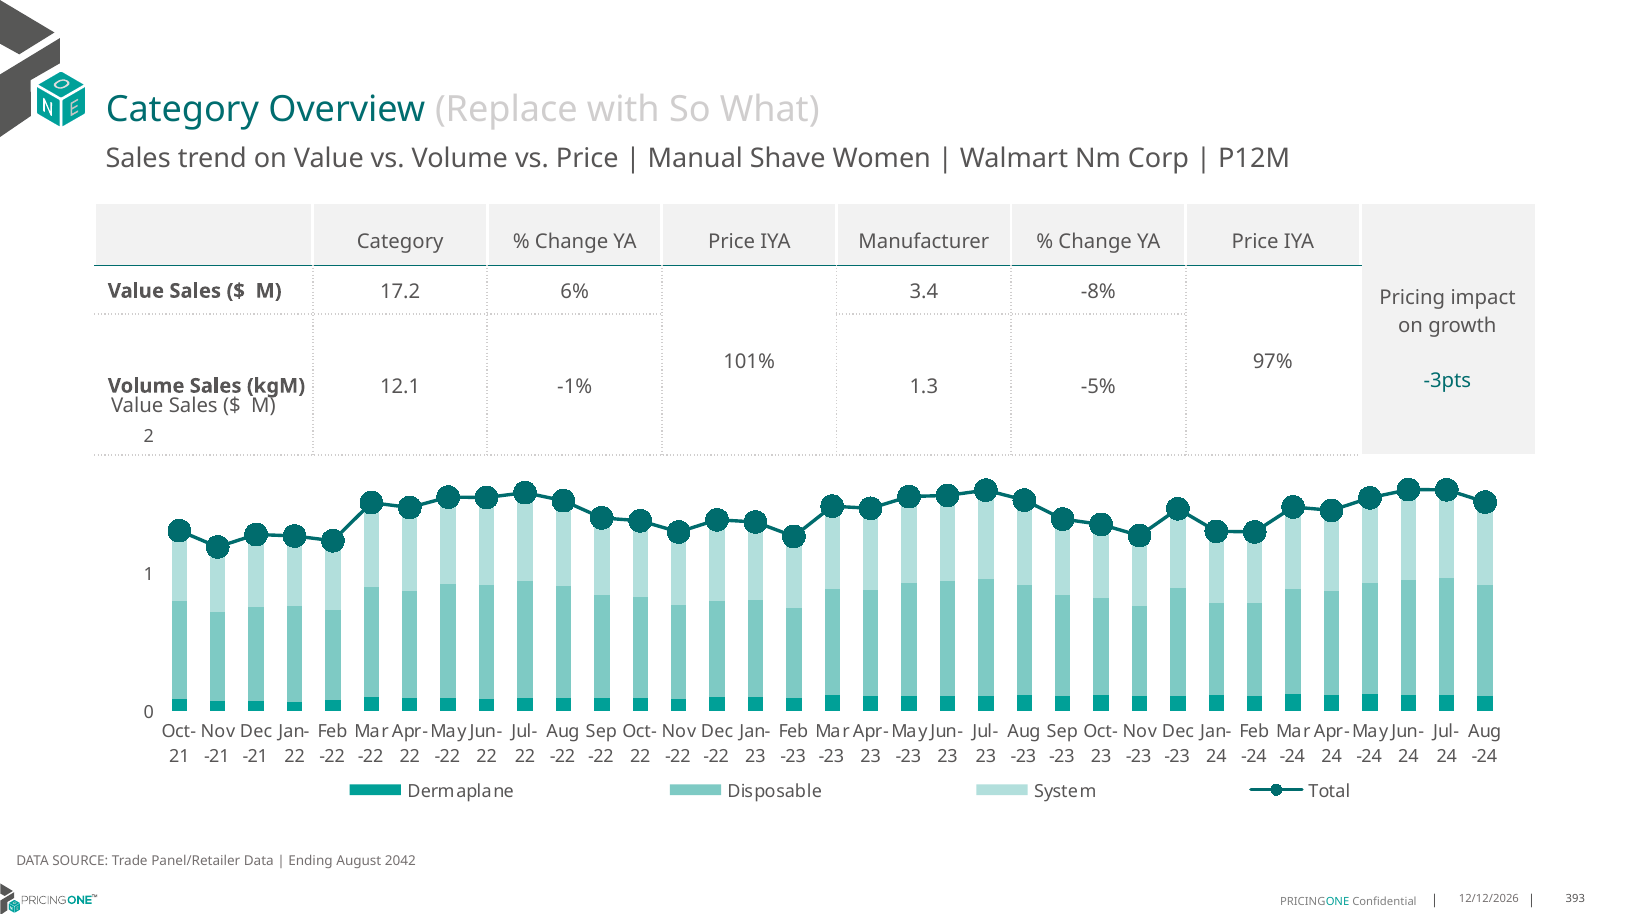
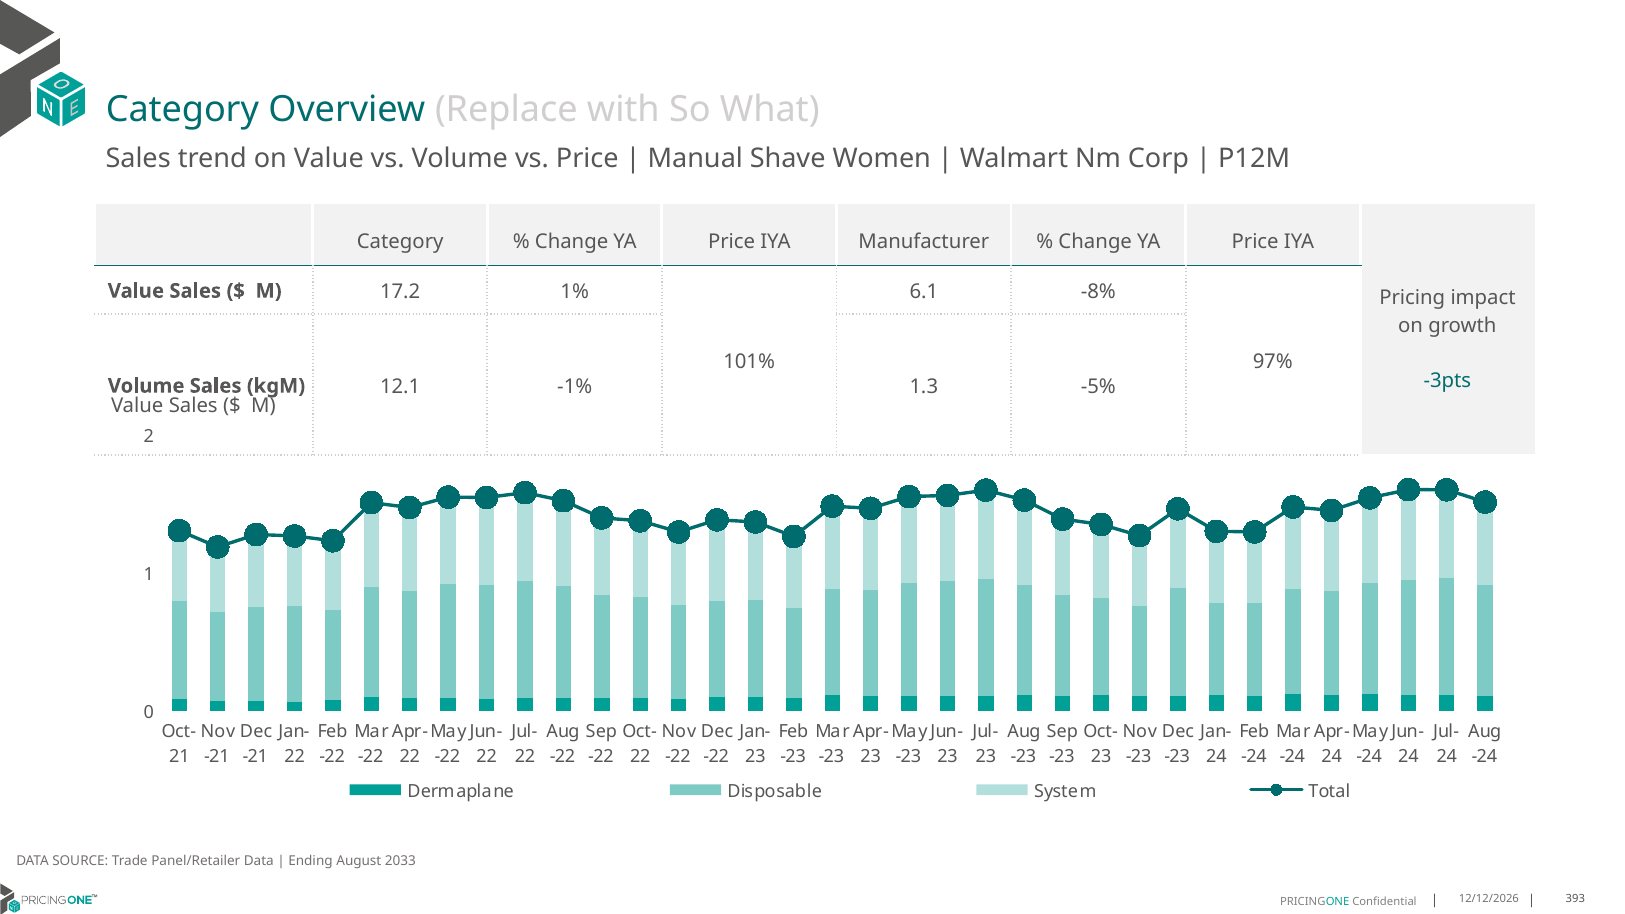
3.4: 3.4 -> 6.1
6%: 6% -> 1%
2042: 2042 -> 2033
